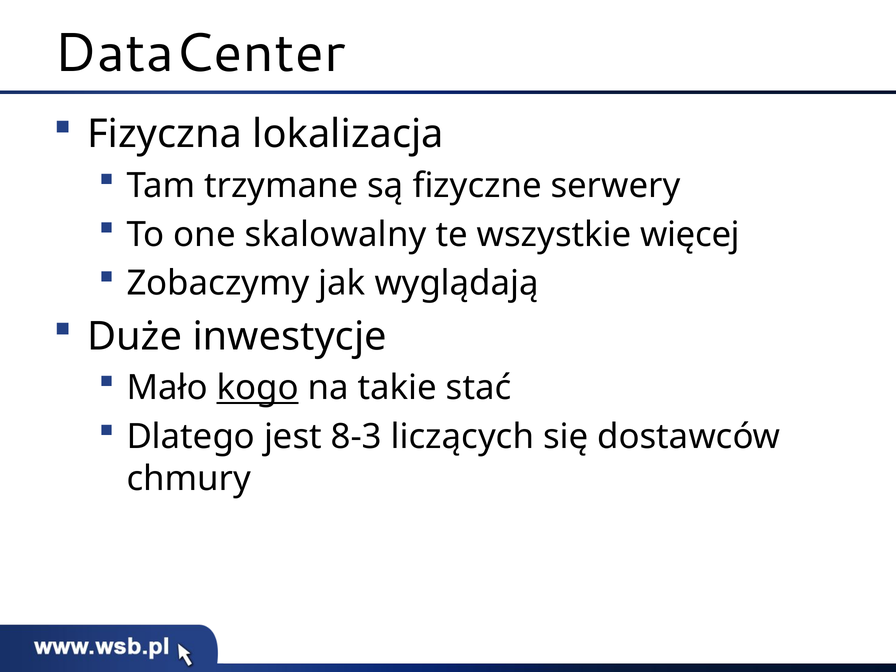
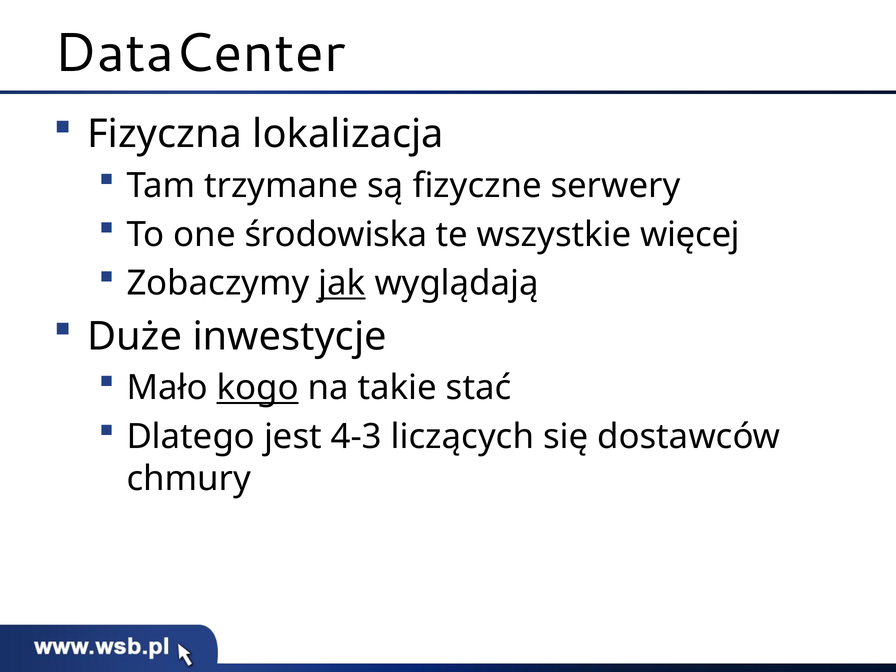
skalowalny: skalowalny -> środowiska
jak underline: none -> present
8-3: 8-3 -> 4-3
